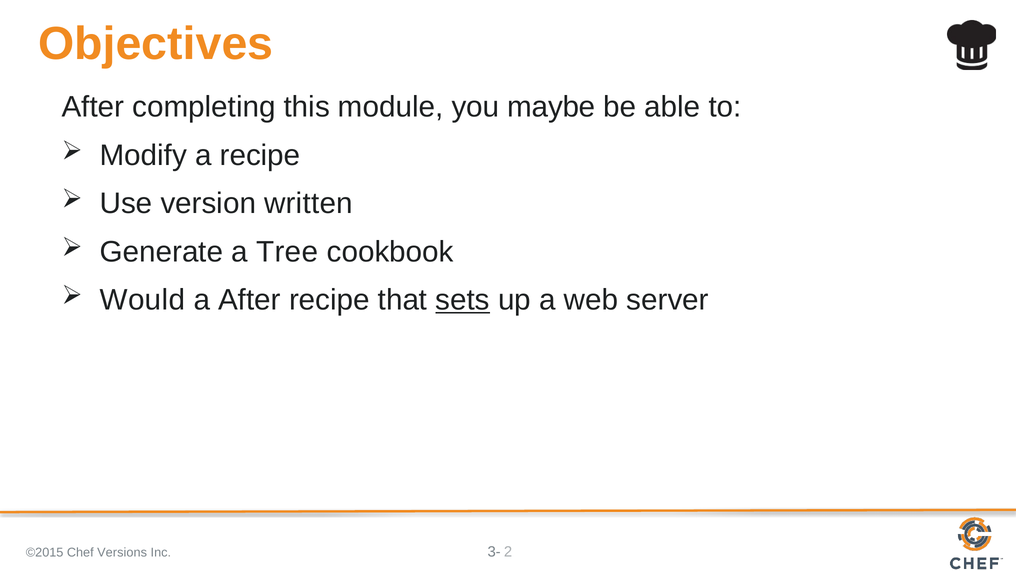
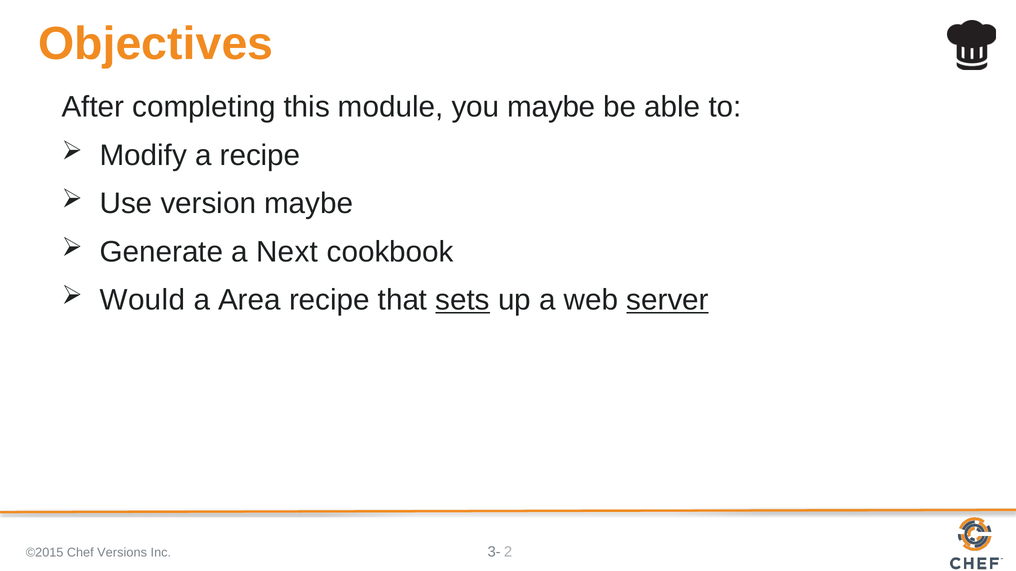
version written: written -> maybe
Tree: Tree -> Next
a After: After -> Area
server underline: none -> present
